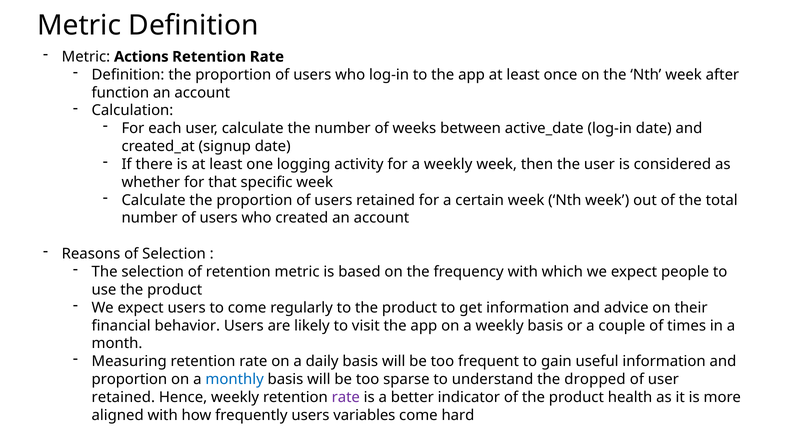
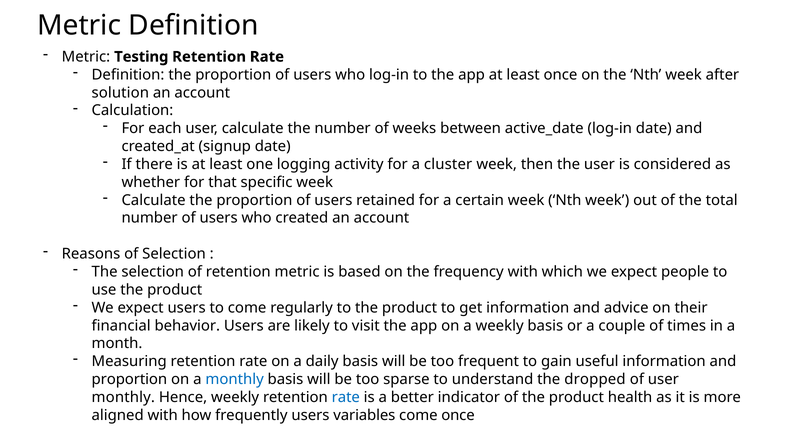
Actions: Actions -> Testing
function: function -> solution
for a weekly: weekly -> cluster
retained at (123, 398): retained -> monthly
rate at (346, 398) colour: purple -> blue
come hard: hard -> once
